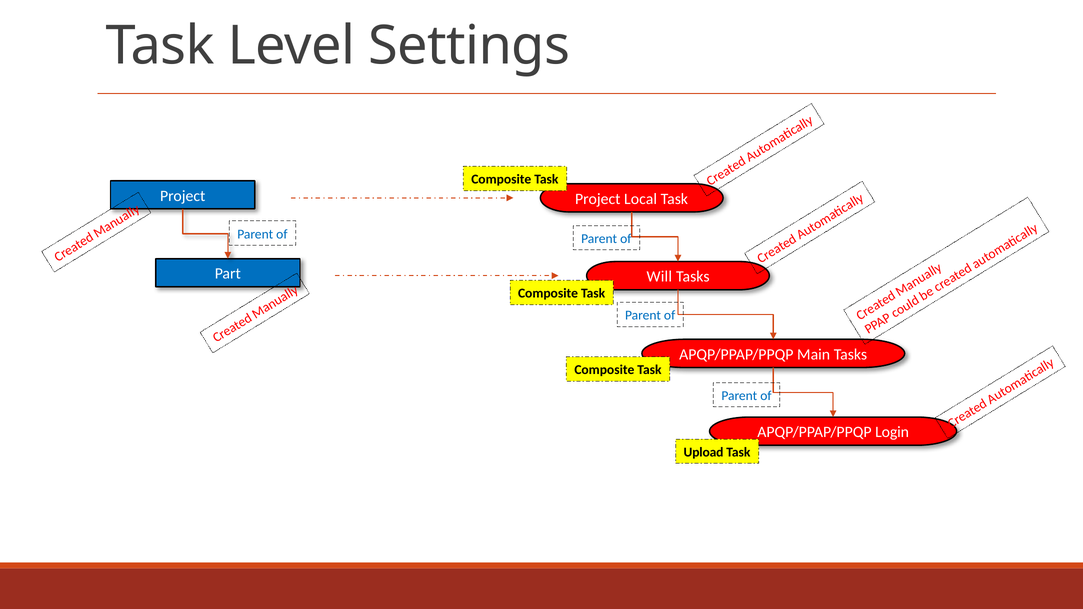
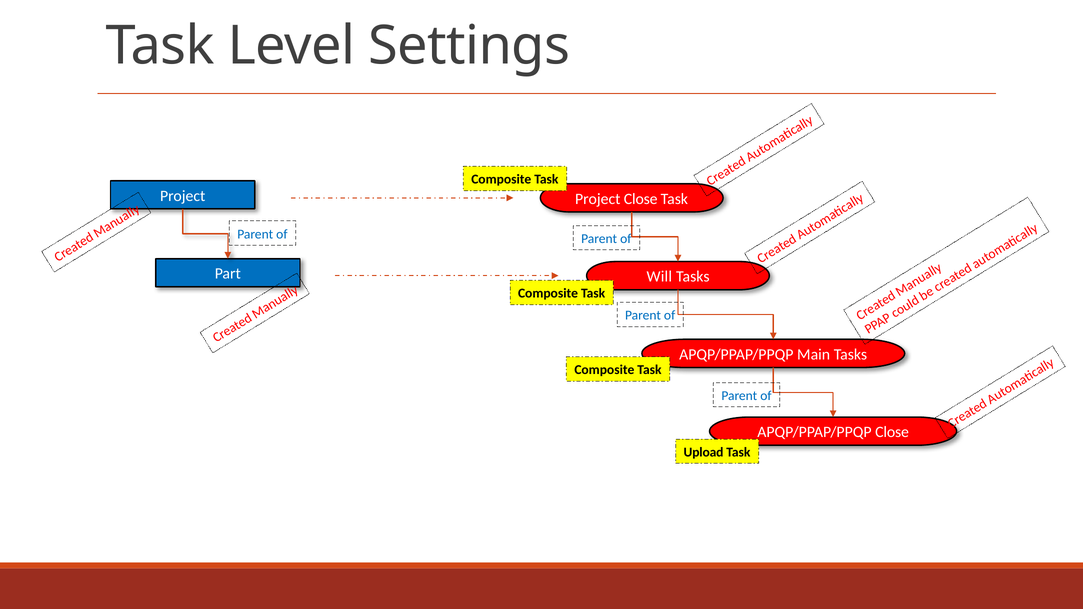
Project Local: Local -> Close
APQP/PPAP/PPQP Login: Login -> Close
